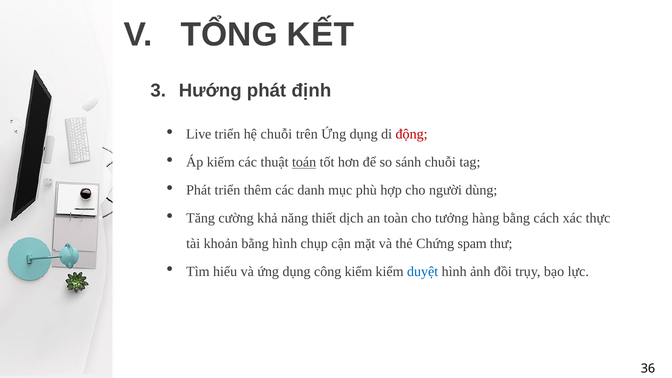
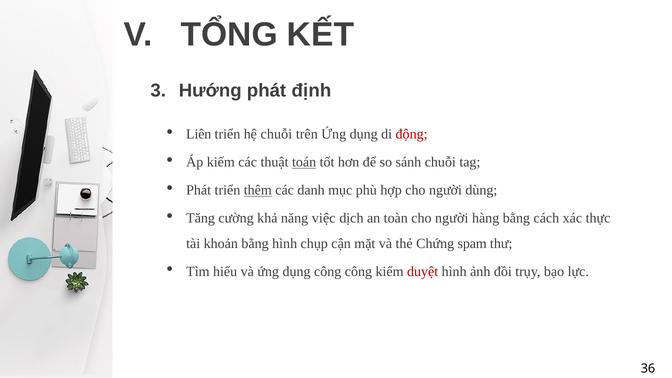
Live: Live -> Liên
thêm underline: none -> present
thiết: thiết -> việc
toàn cho tưởng: tưởng -> người
công kiểm: kiểm -> công
duyệt colour: blue -> red
